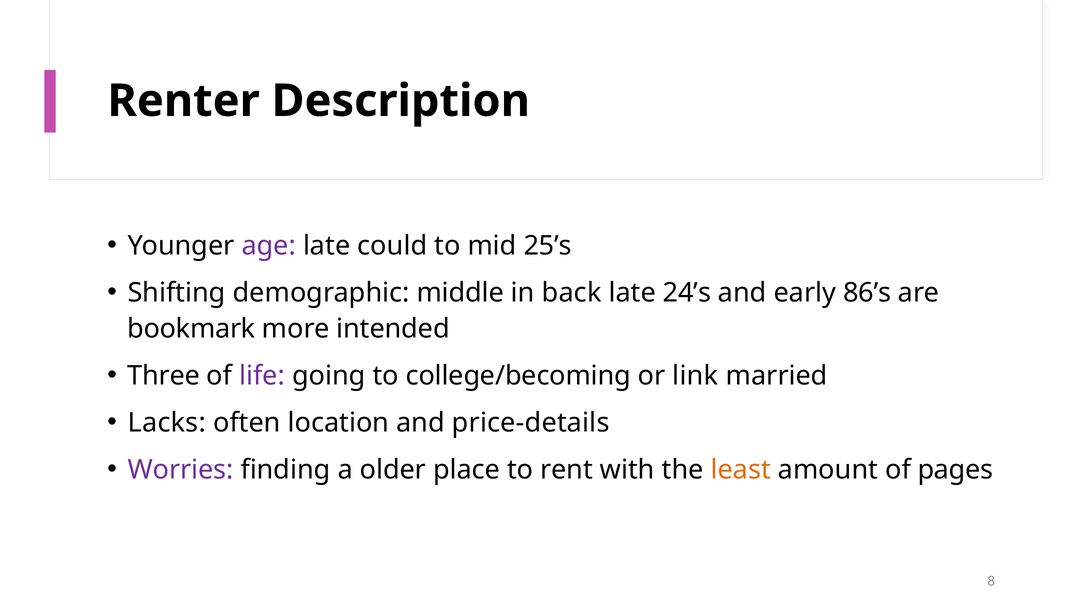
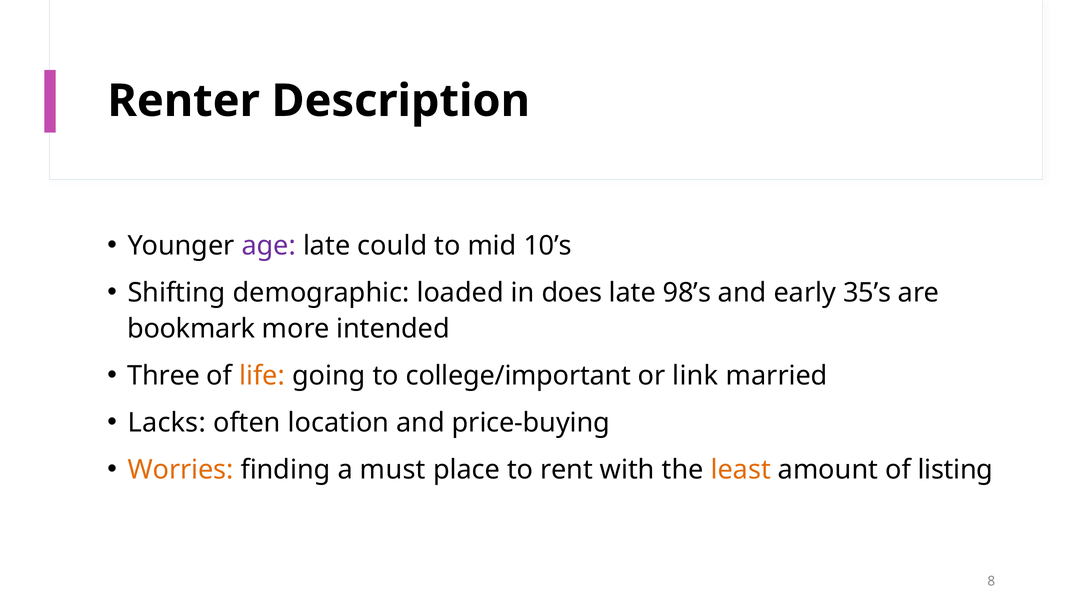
25’s: 25’s -> 10’s
middle: middle -> loaded
back: back -> does
24’s: 24’s -> 98’s
86’s: 86’s -> 35’s
life colour: purple -> orange
college/becoming: college/becoming -> college/important
price-details: price-details -> price-buying
Worries colour: purple -> orange
older: older -> must
pages: pages -> listing
